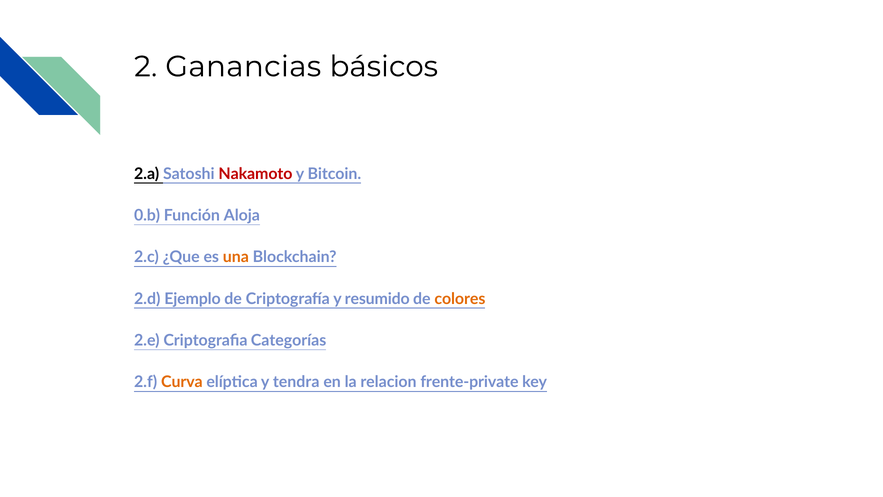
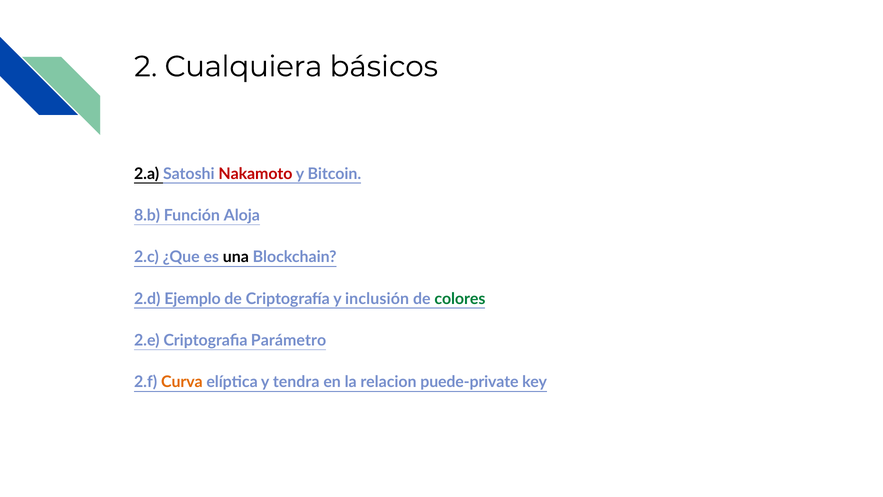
Ganancias: Ganancias -> Cualquiera
0.b: 0.b -> 8.b
una colour: orange -> black
resumido: resumido -> inclusión
colores colour: orange -> green
Categorías: Categorías -> Parámetro
frente-private: frente-private -> puede-private
